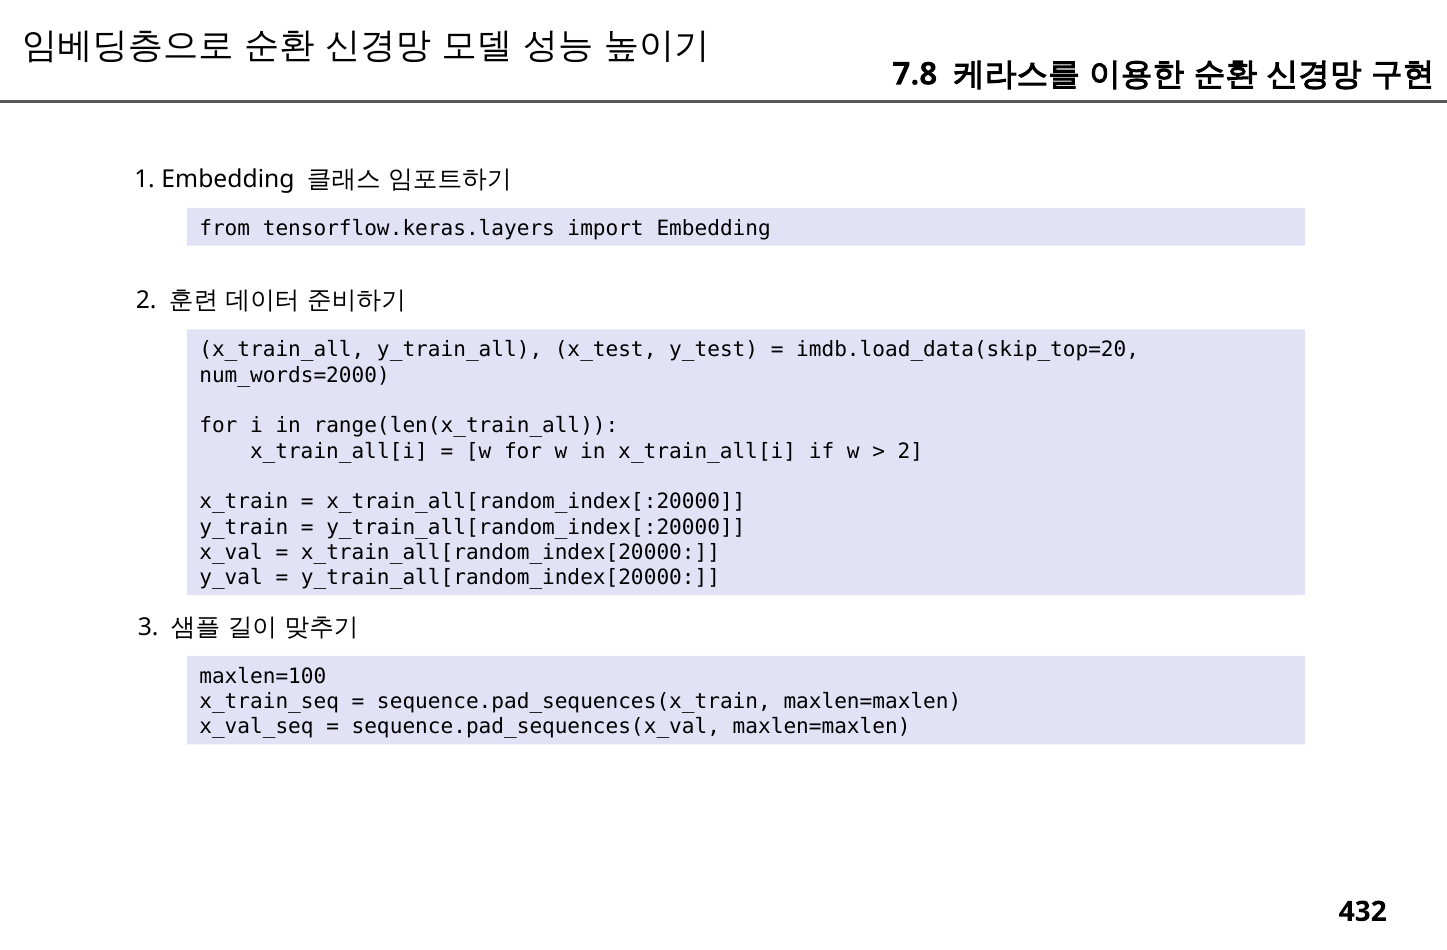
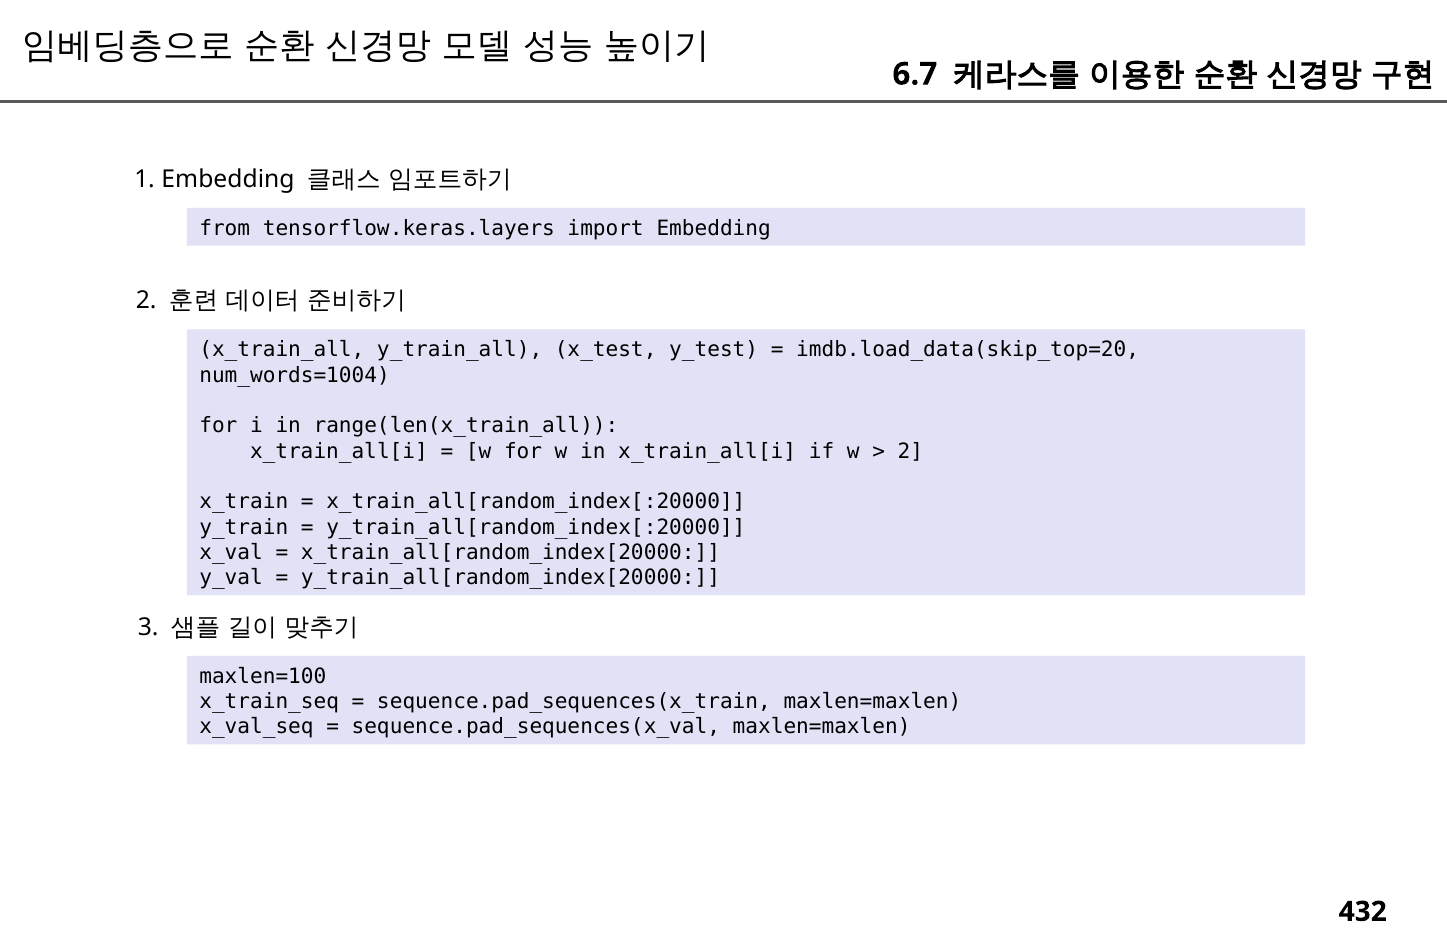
7.8: 7.8 -> 6.7
num_words=2000: num_words=2000 -> num_words=1004
